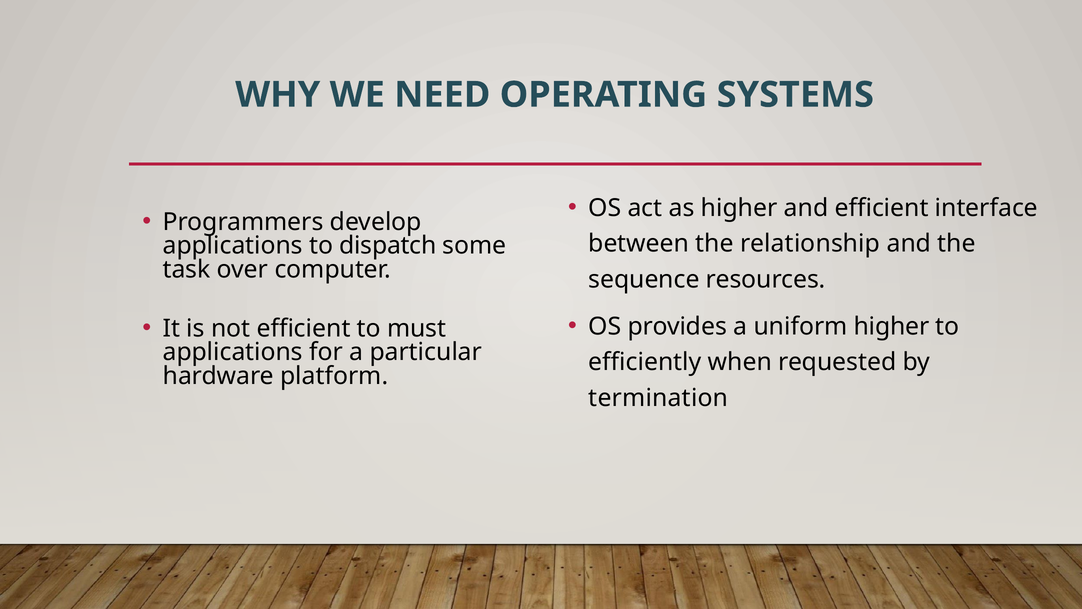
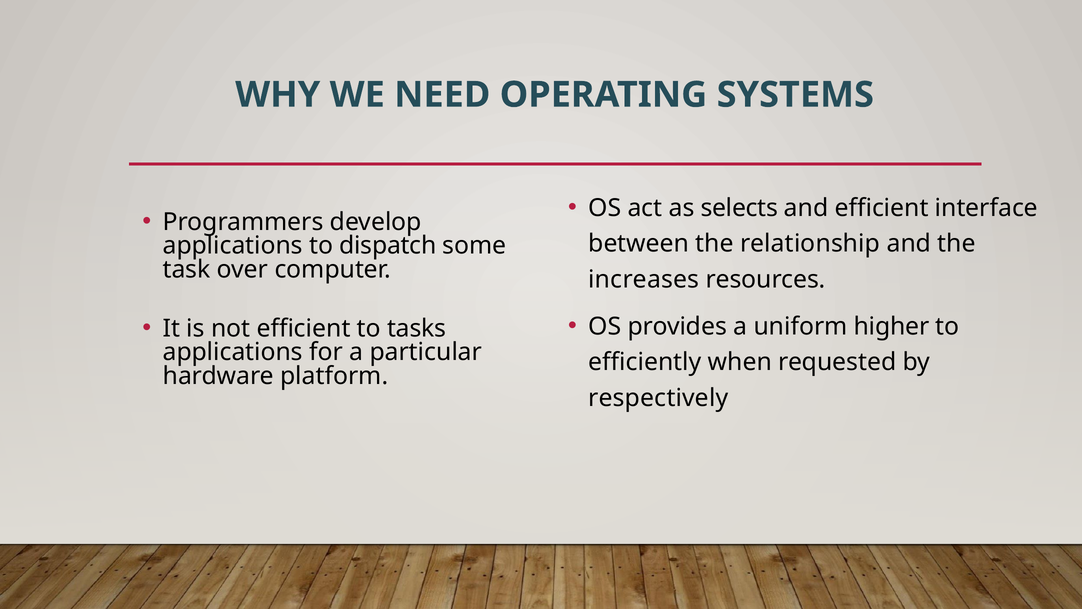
as higher: higher -> selects
sequence: sequence -> increases
must: must -> tasks
termination: termination -> respectively
